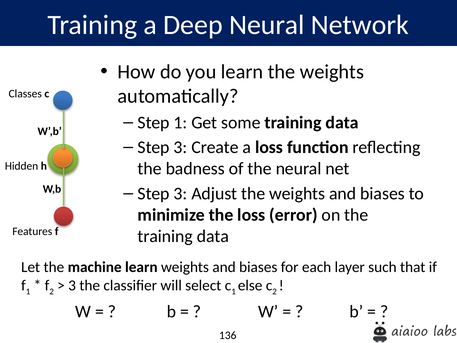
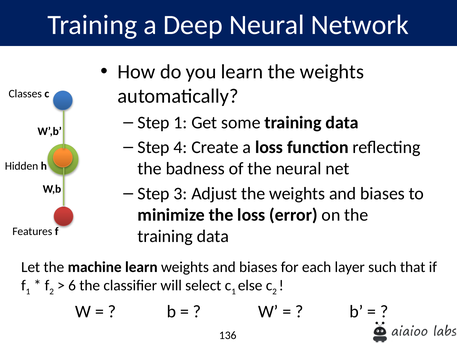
3 at (180, 147): 3 -> 4
3 at (72, 285): 3 -> 6
